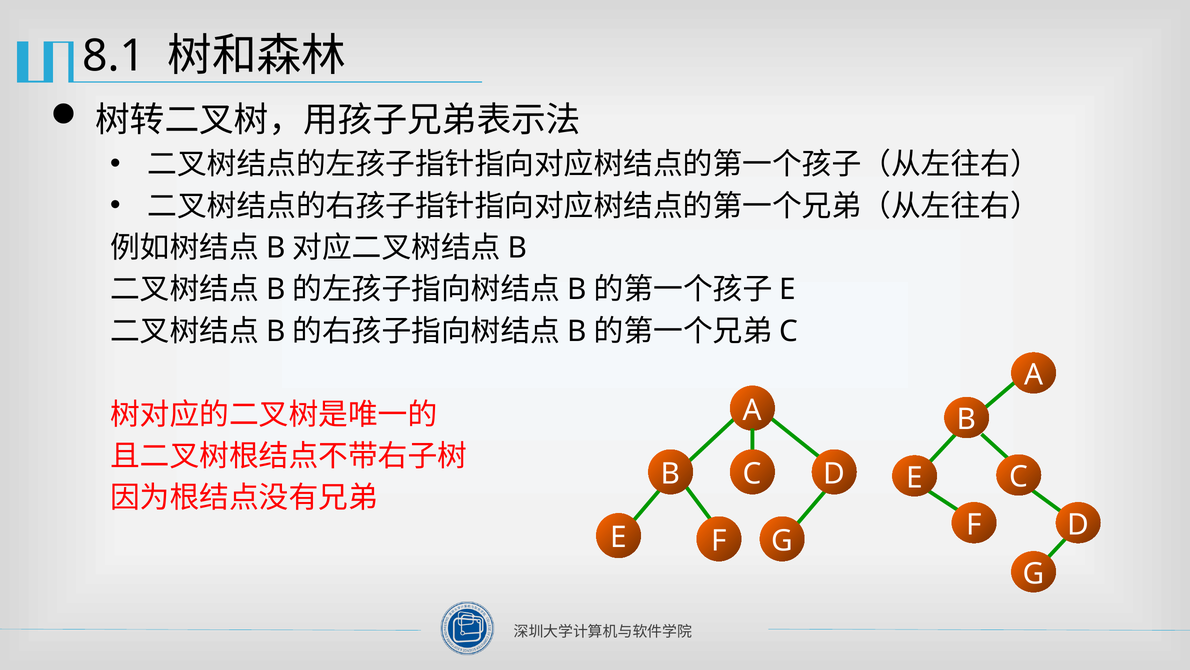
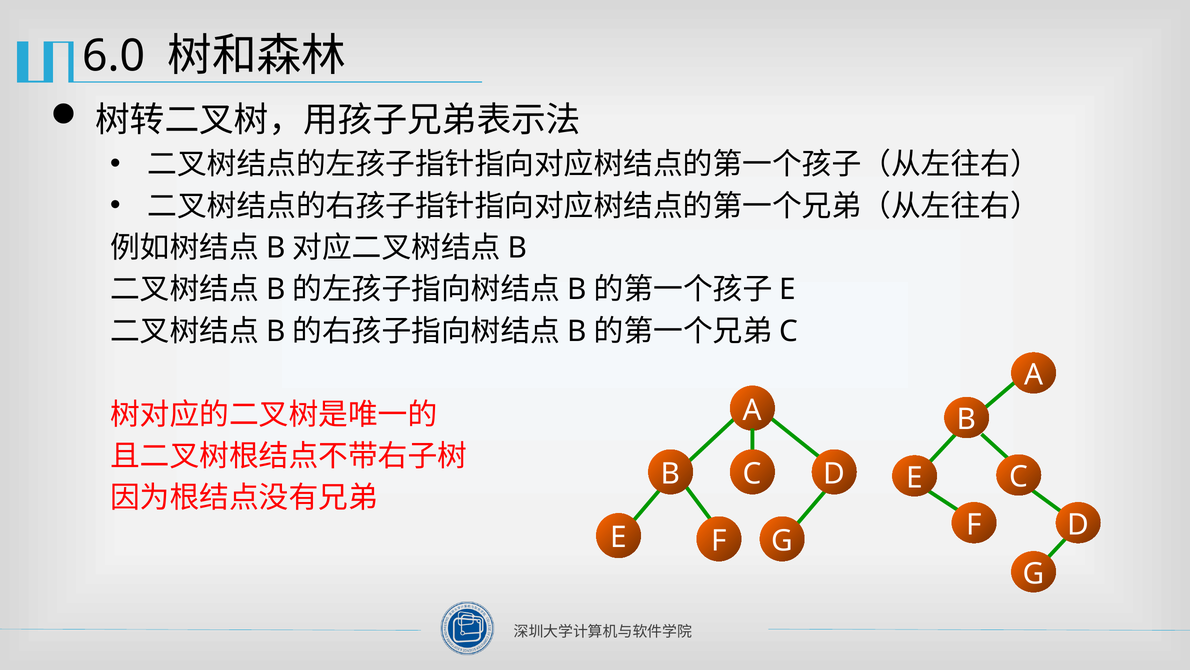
8.1: 8.1 -> 6.0
